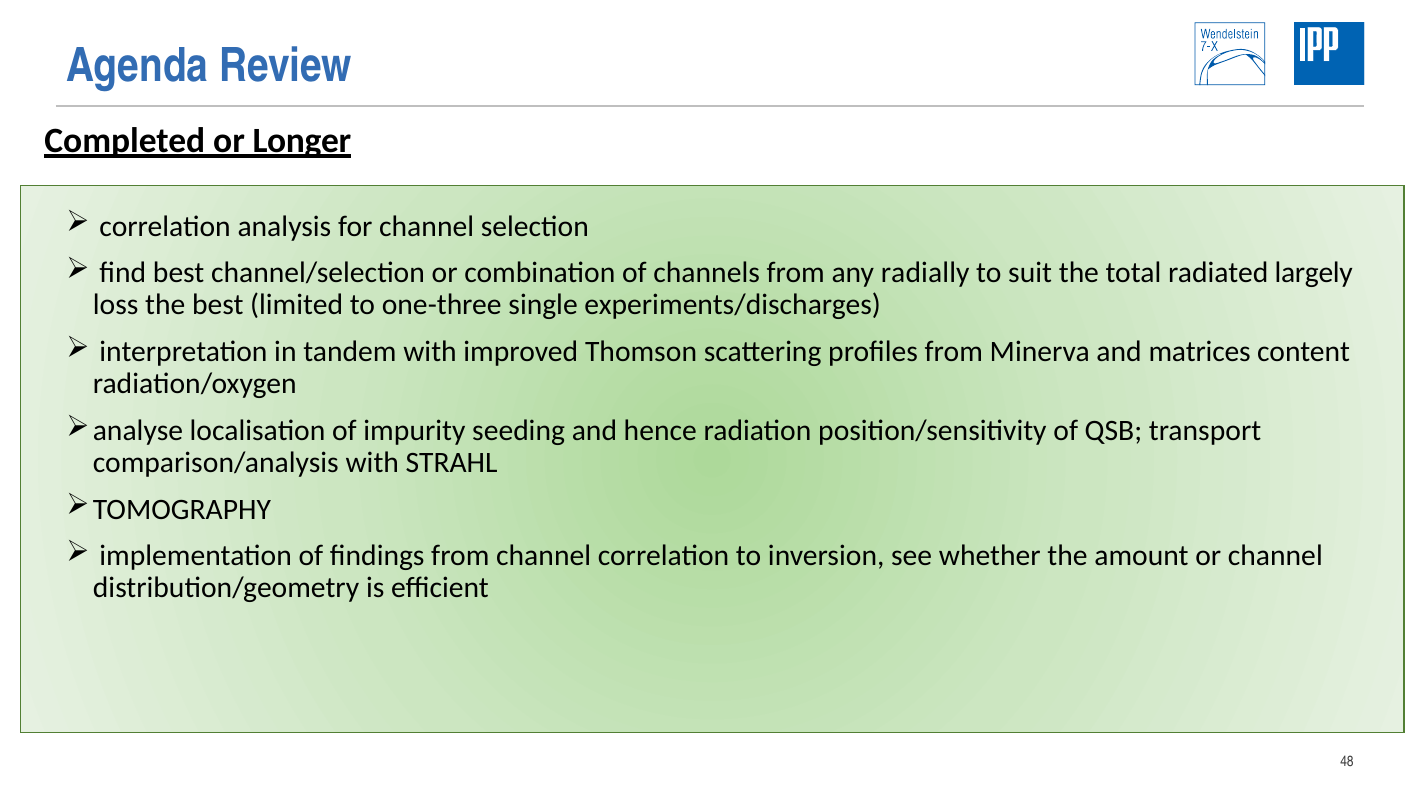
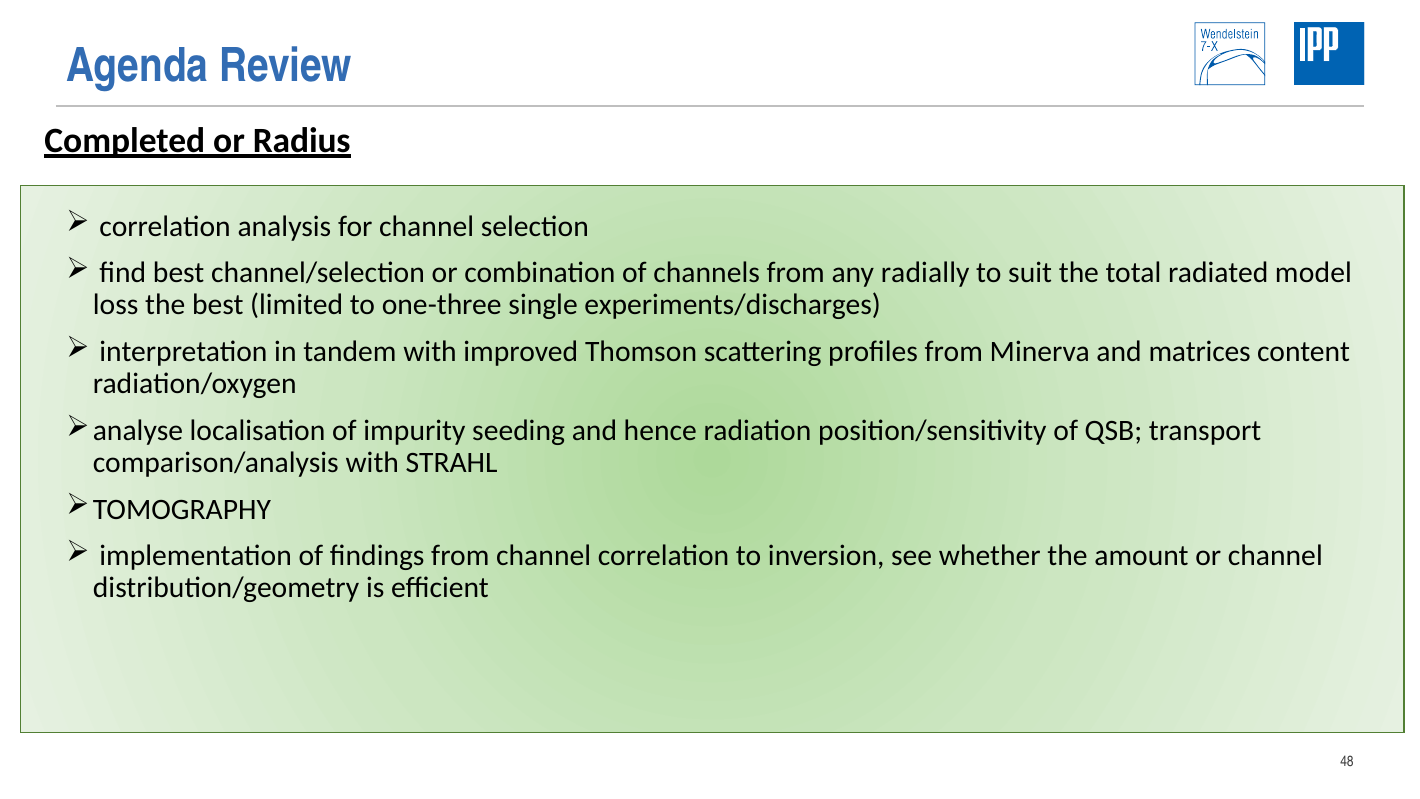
Longer: Longer -> Radius
largely: largely -> model
